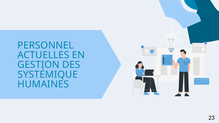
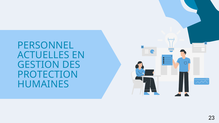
SYSTÉMIQUE: SYSTÉMIQUE -> PROTECTION
